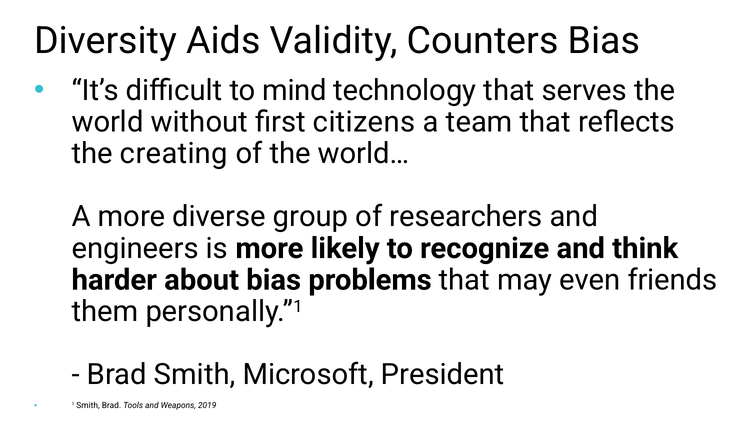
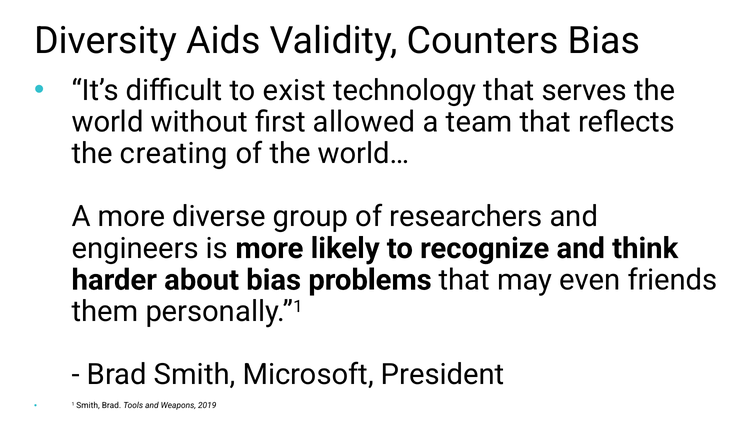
mind: mind -> exist
citizens: citizens -> allowed
